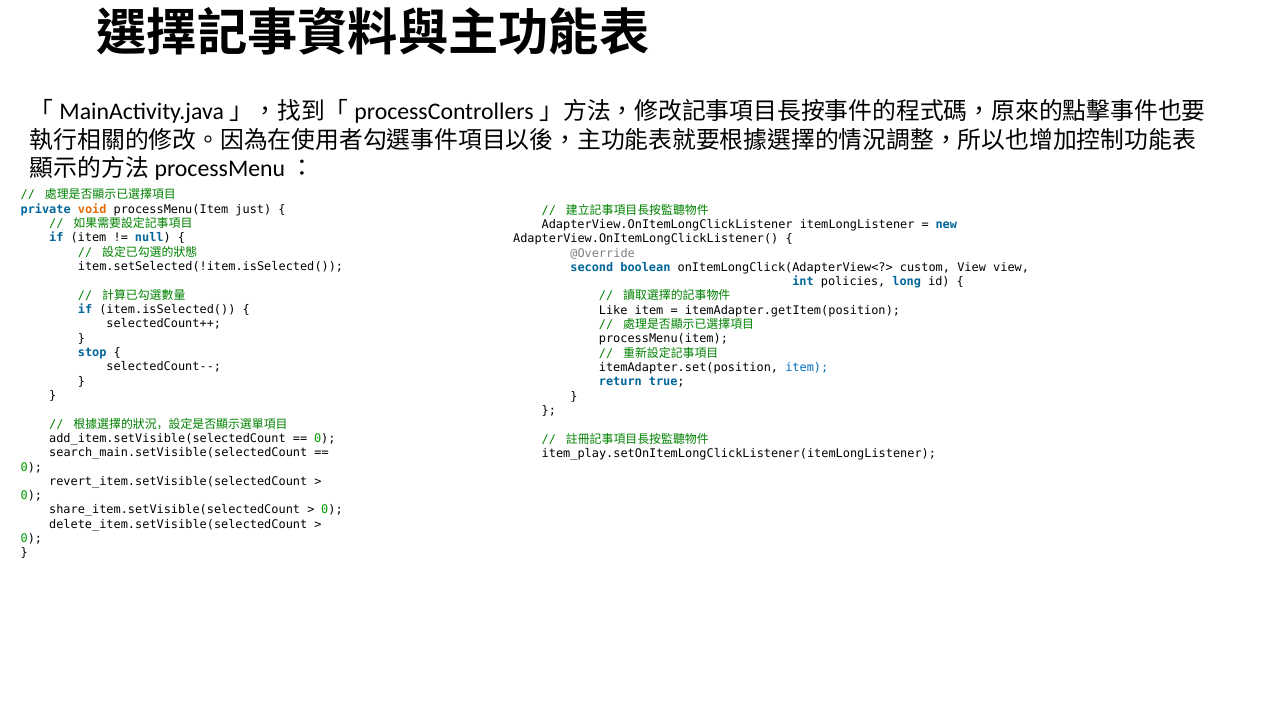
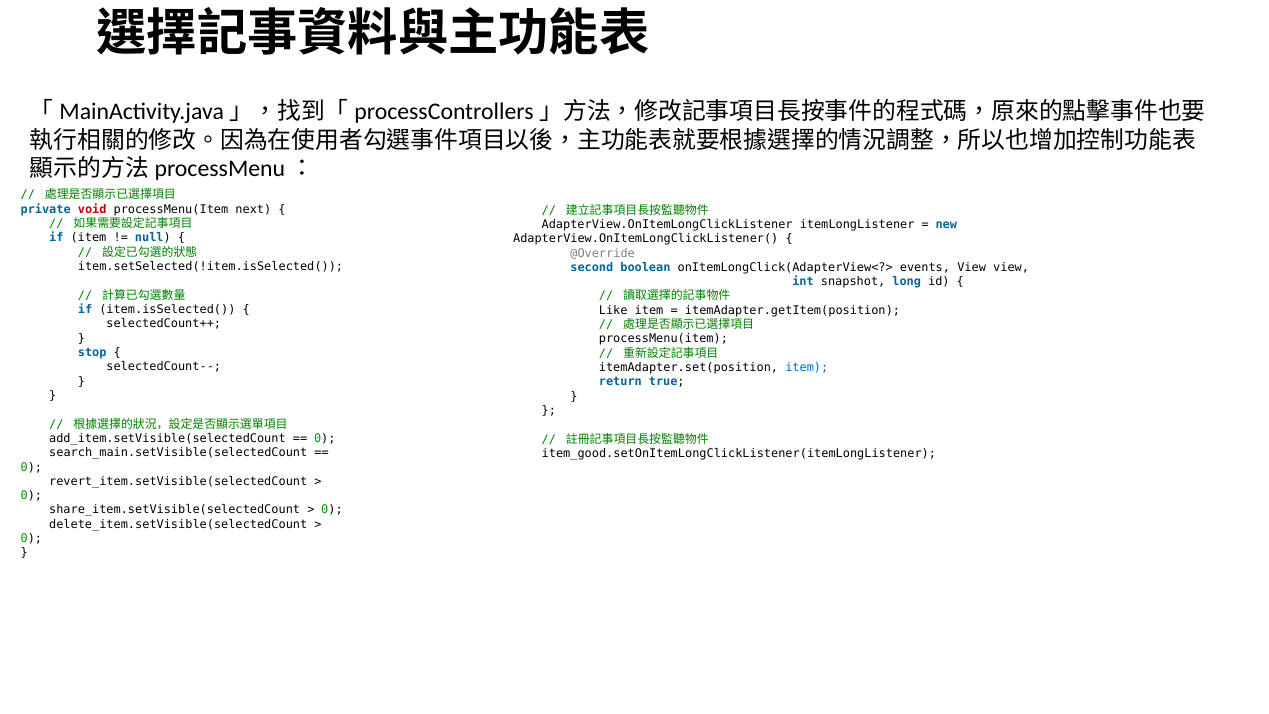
void colour: orange -> red
just: just -> next
custom: custom -> events
policies: policies -> snapshot
item_play.setOnItemLongClickListener(itemLongListener: item_play.setOnItemLongClickListener(itemLongListener -> item_good.setOnItemLongClickListener(itemLongListener
